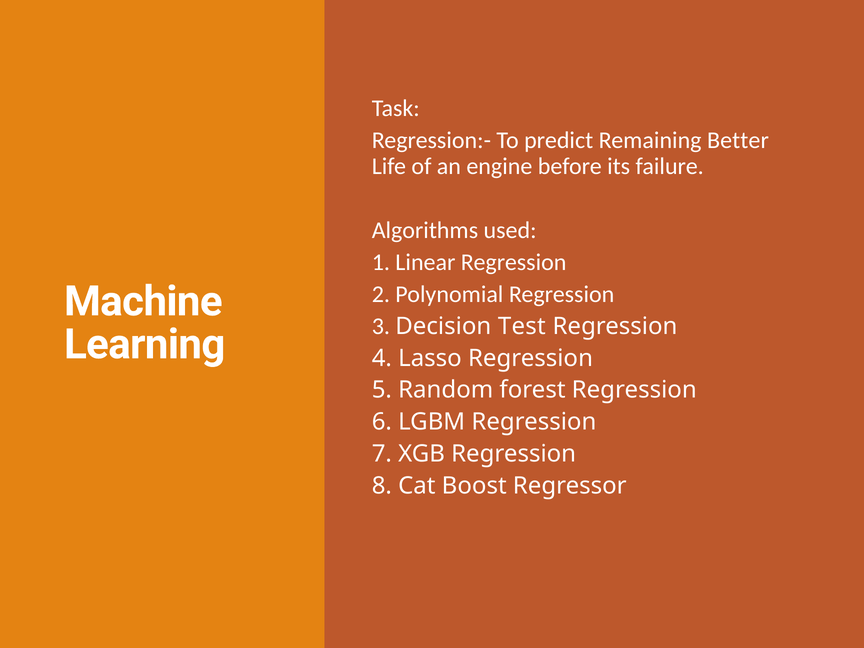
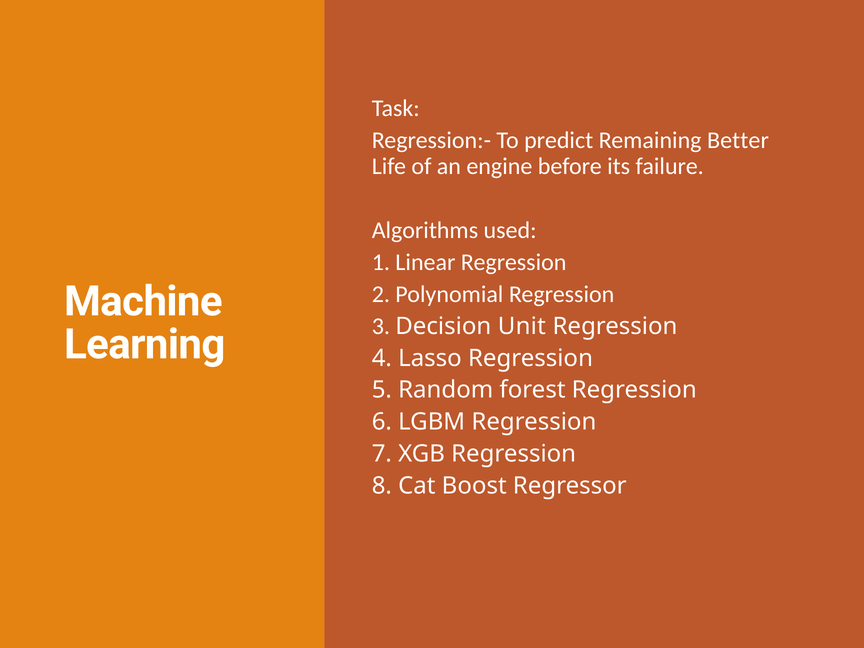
Test: Test -> Unit
